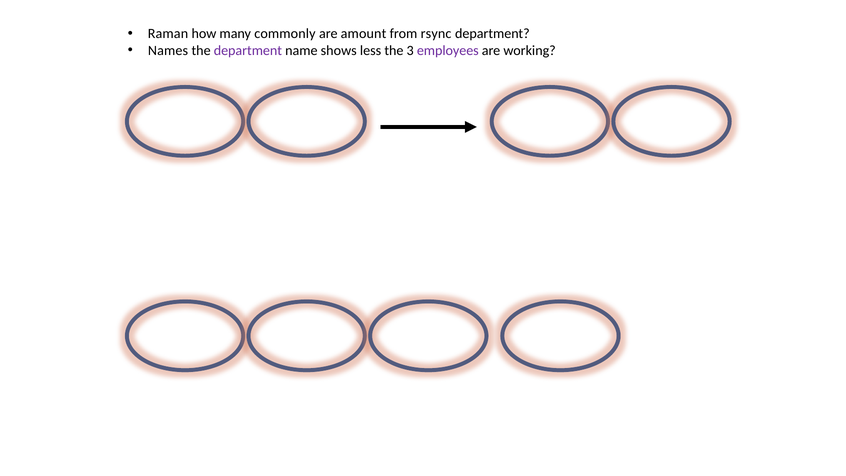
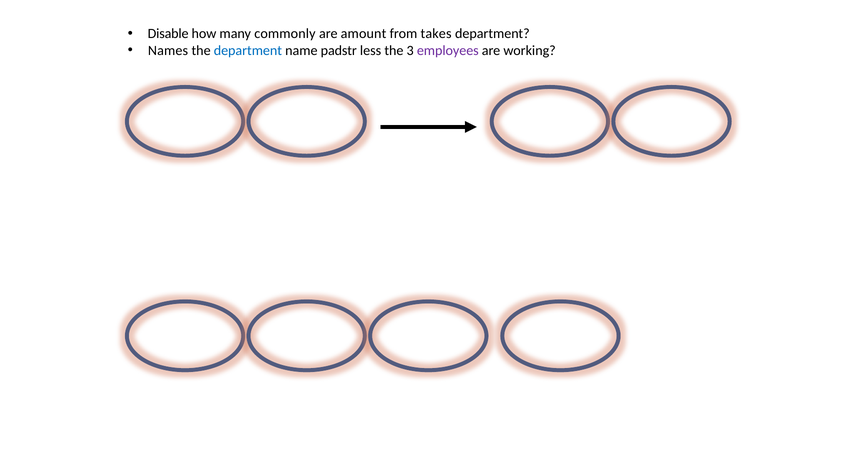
Raman: Raman -> Disable
rsync: rsync -> takes
department at (248, 51) colour: purple -> blue
shows: shows -> padstr
